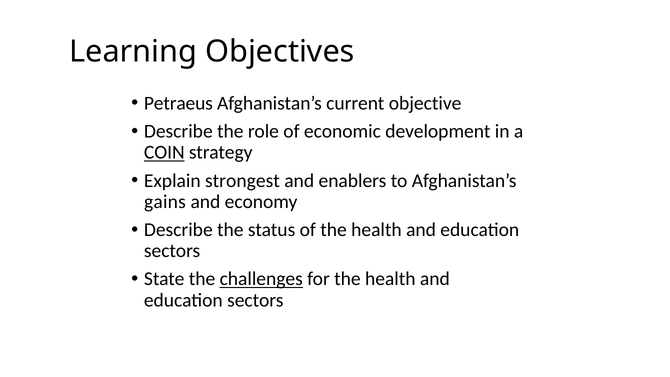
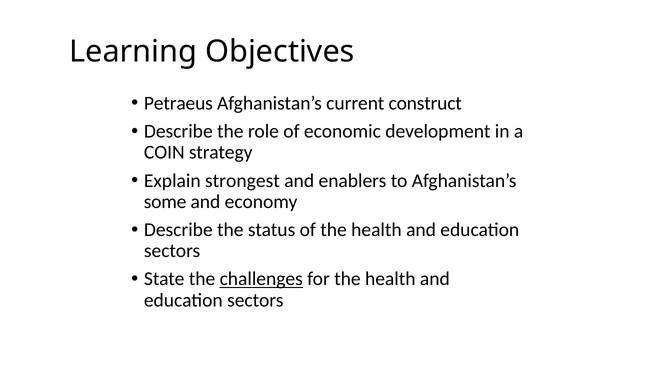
objective: objective -> construct
COIN underline: present -> none
gains: gains -> some
